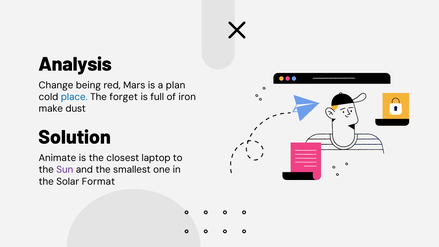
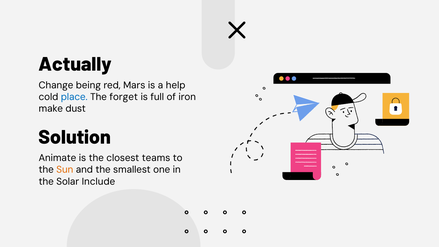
Analysis: Analysis -> Actually
plan: plan -> help
laptop: laptop -> teams
Sun colour: purple -> orange
Format: Format -> Include
